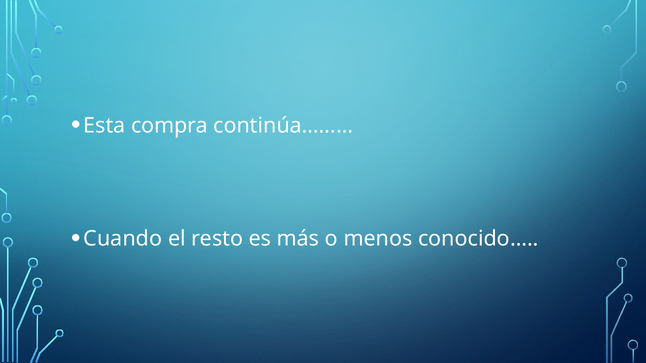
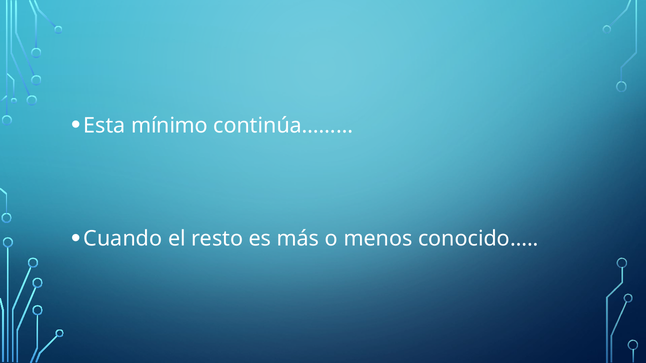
compra: compra -> mínimo
